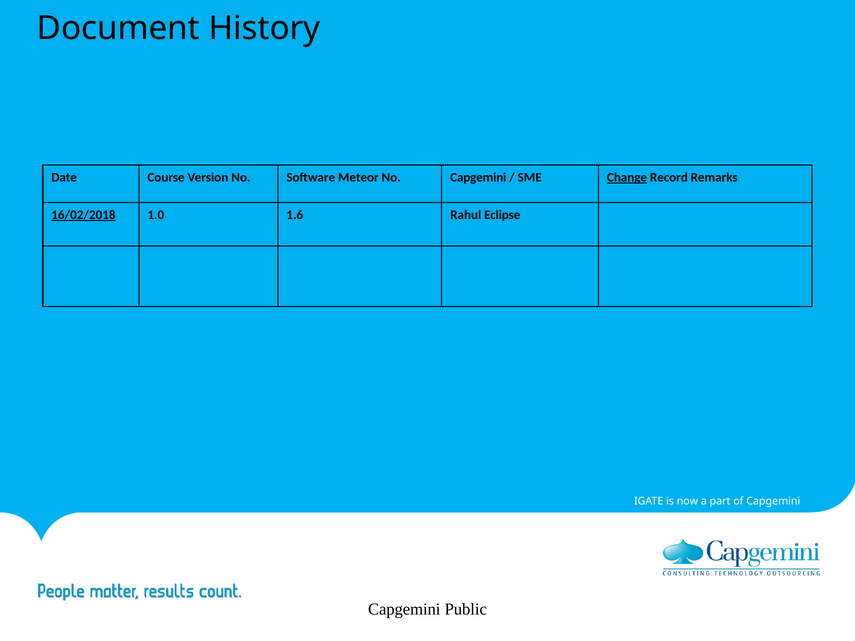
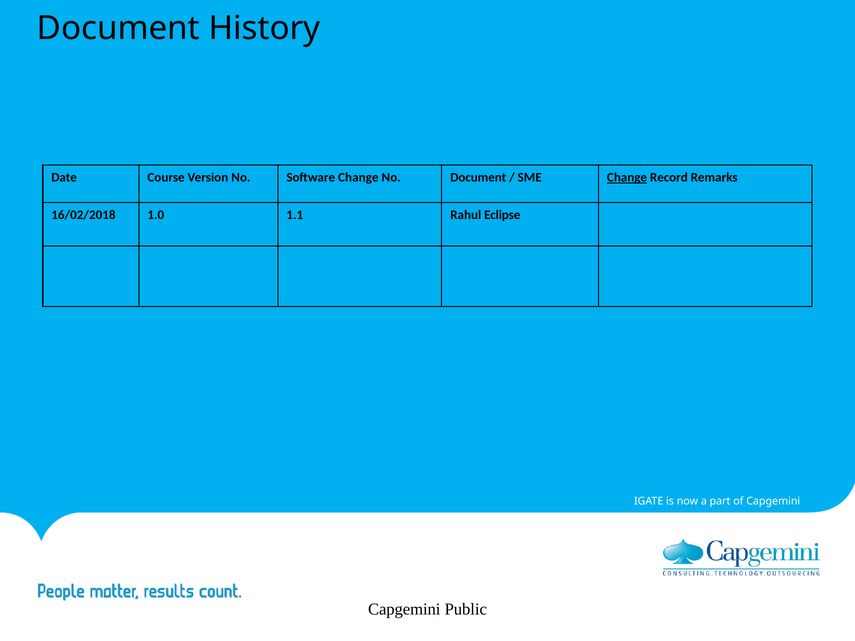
Software Meteor: Meteor -> Change
No Capgemini: Capgemini -> Document
16/02/2018 underline: present -> none
1.6: 1.6 -> 1.1
